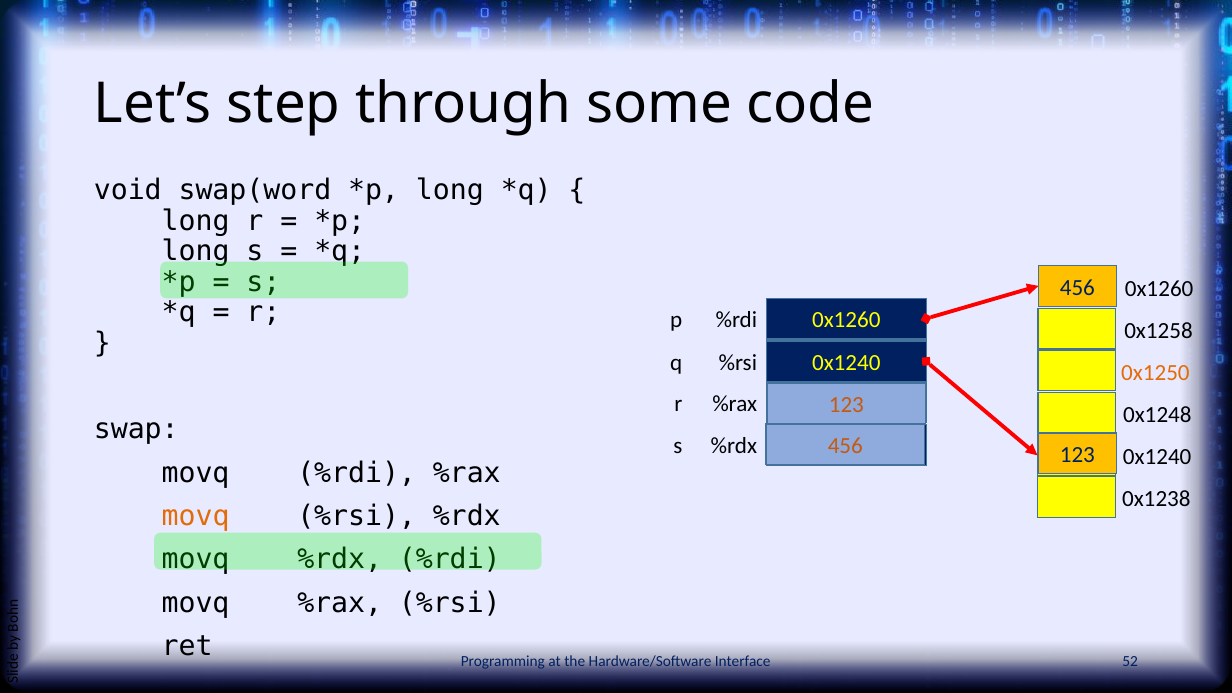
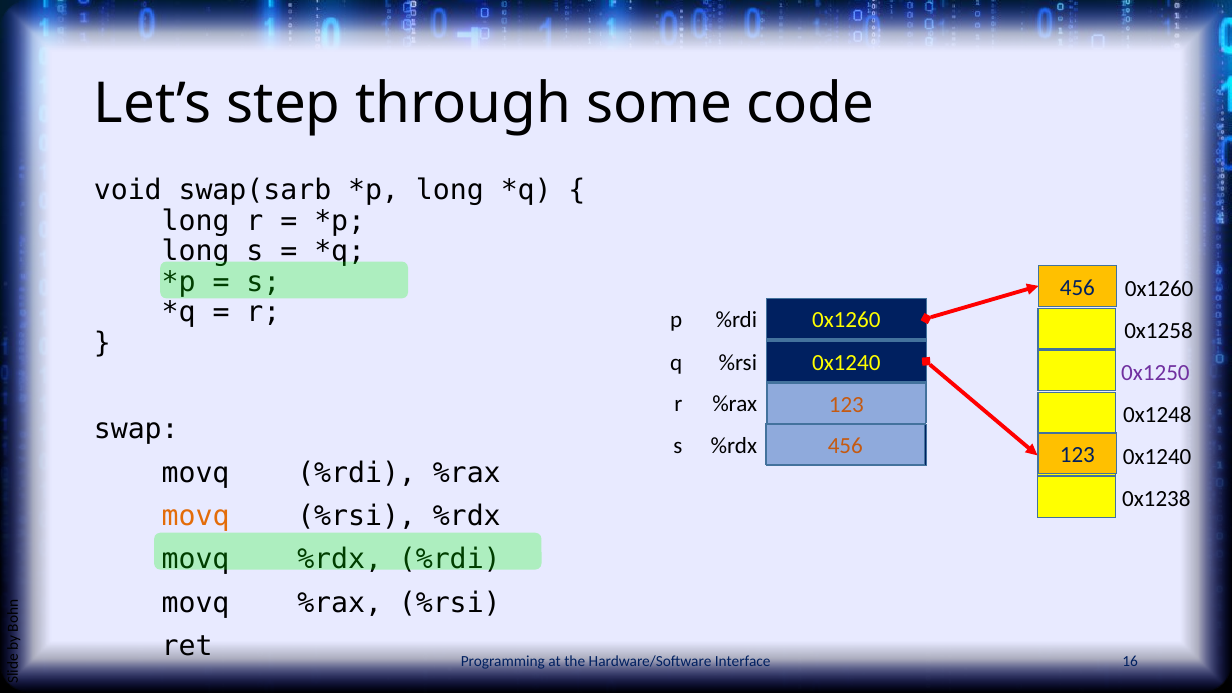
swap(word: swap(word -> swap(sarb
0x1250 colour: orange -> purple
52: 52 -> 16
